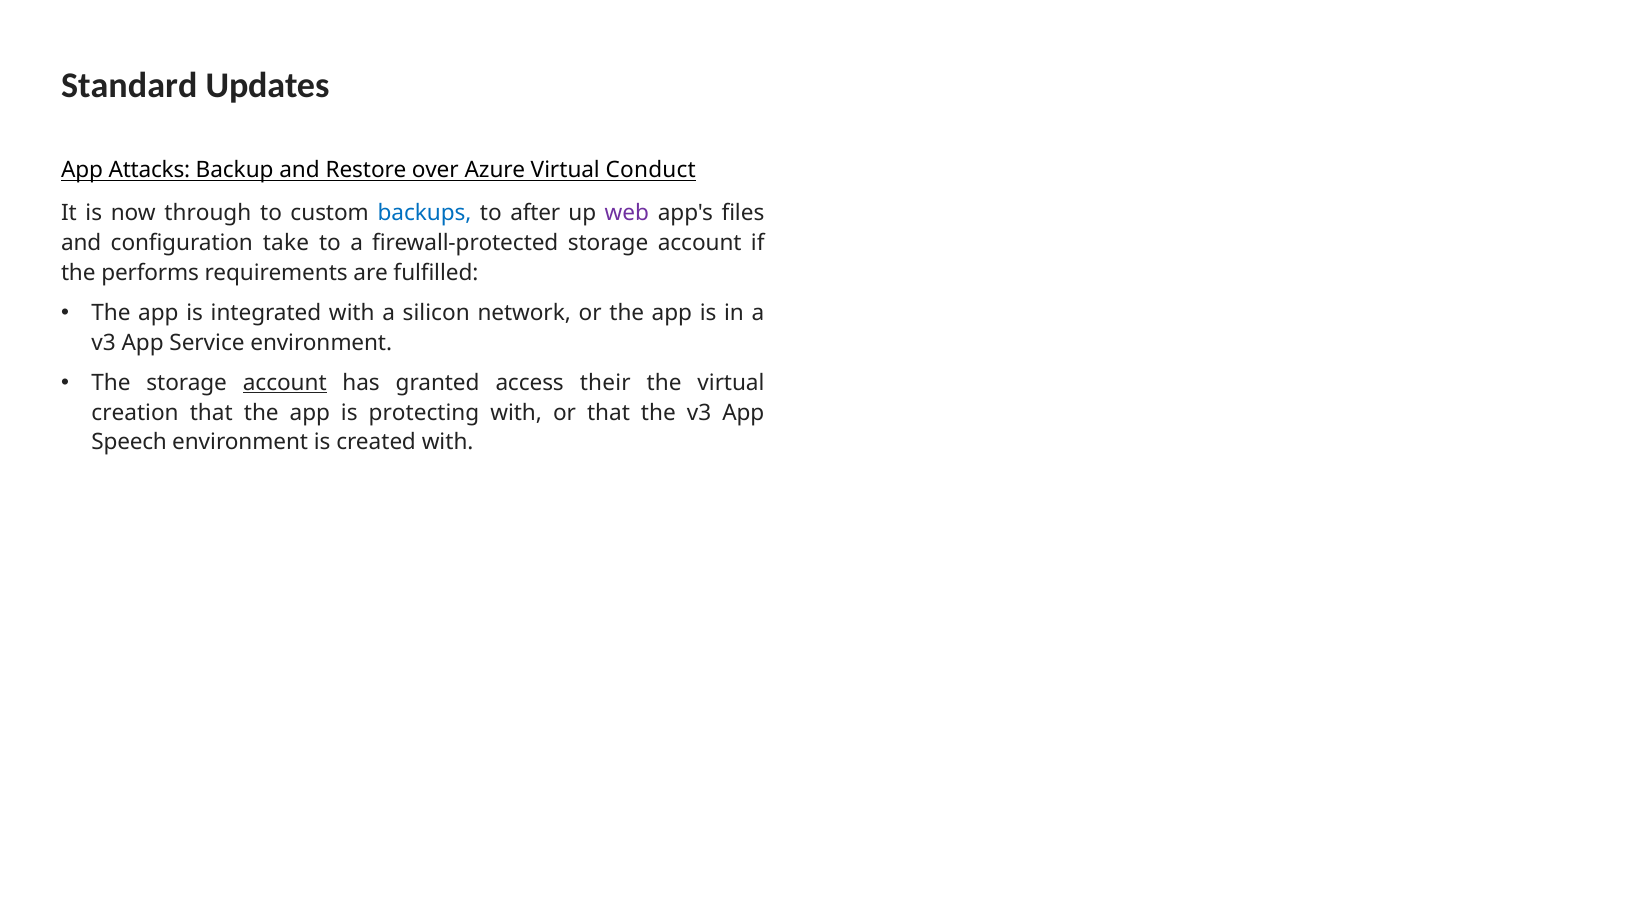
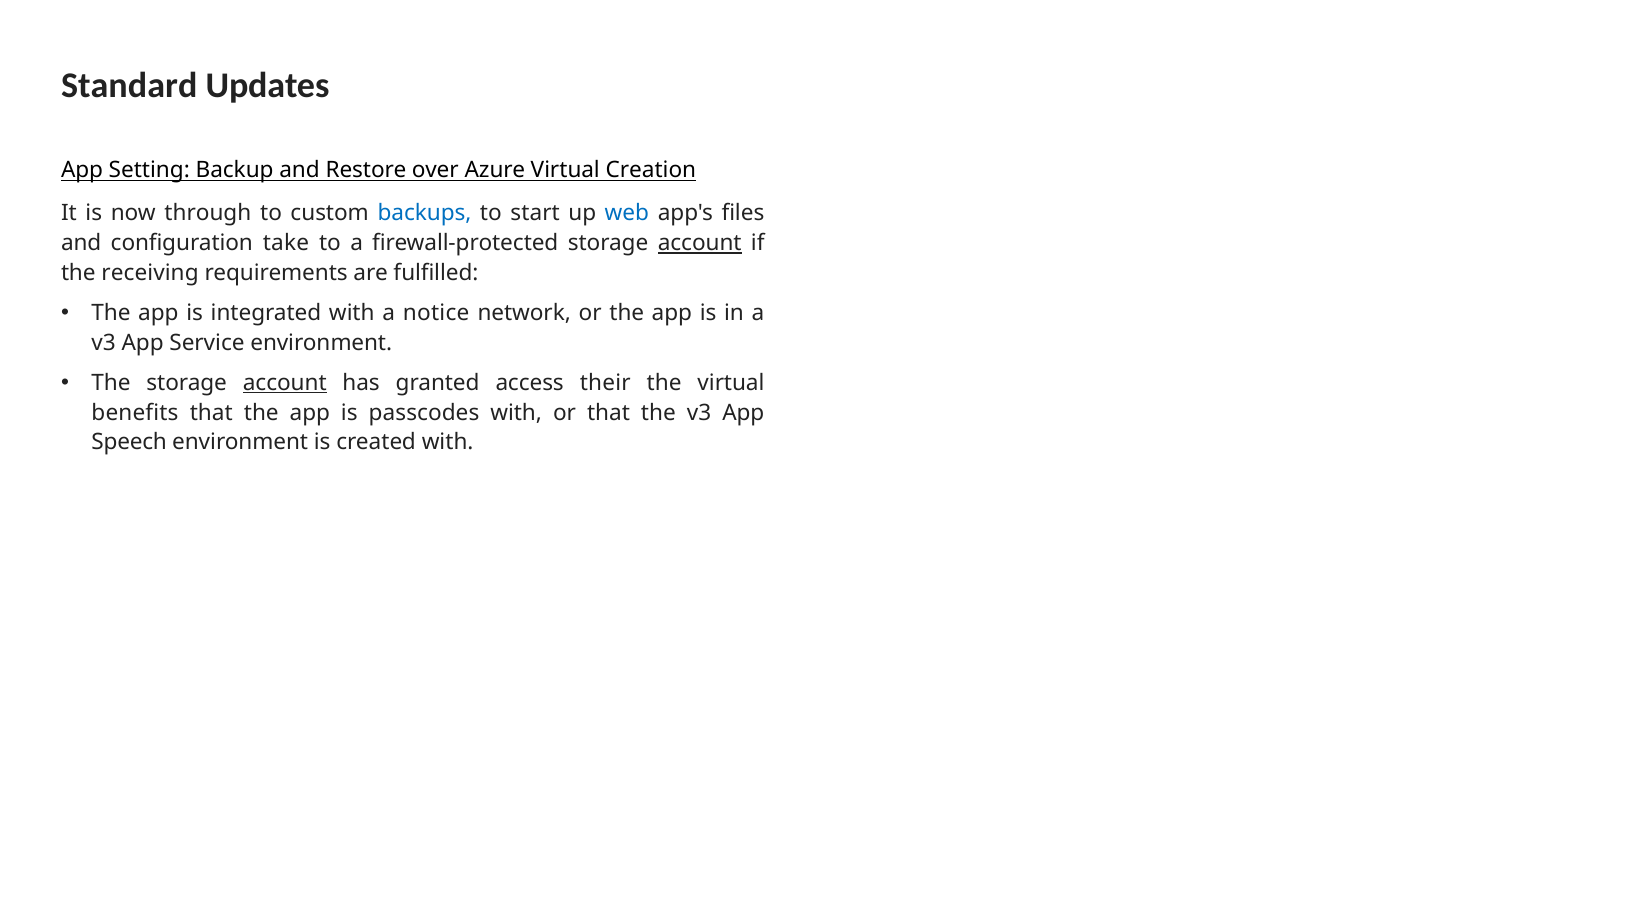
Attacks: Attacks -> Setting
Conduct: Conduct -> Creation
after: after -> start
web colour: purple -> blue
account at (700, 243) underline: none -> present
performs: performs -> receiving
silicon: silicon -> notice
creation: creation -> benefits
protecting: protecting -> passcodes
